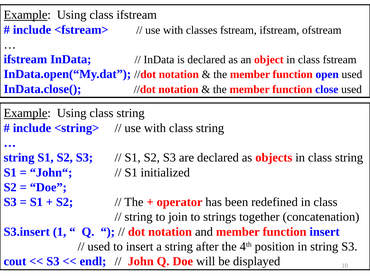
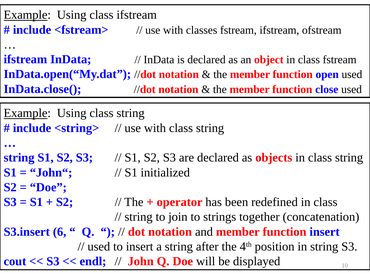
1: 1 -> 6
